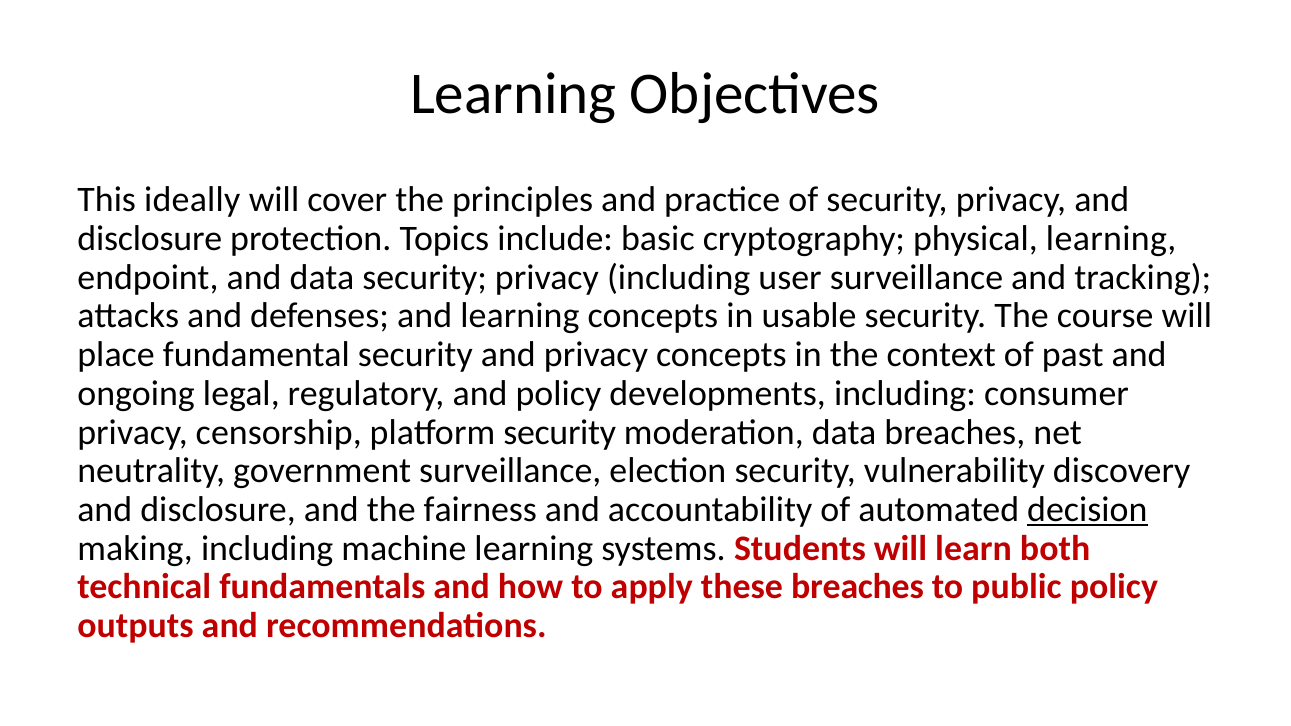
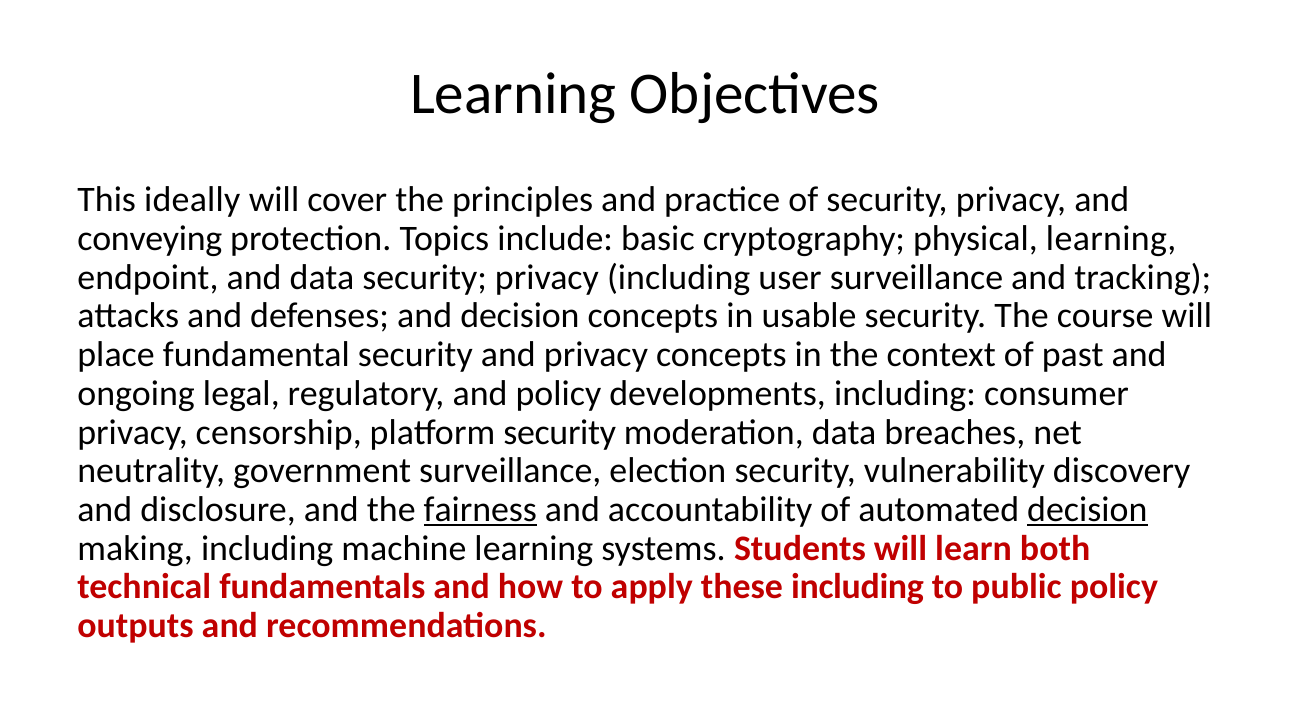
disclosure at (150, 239): disclosure -> conveying
and learning: learning -> decision
fairness underline: none -> present
these breaches: breaches -> including
